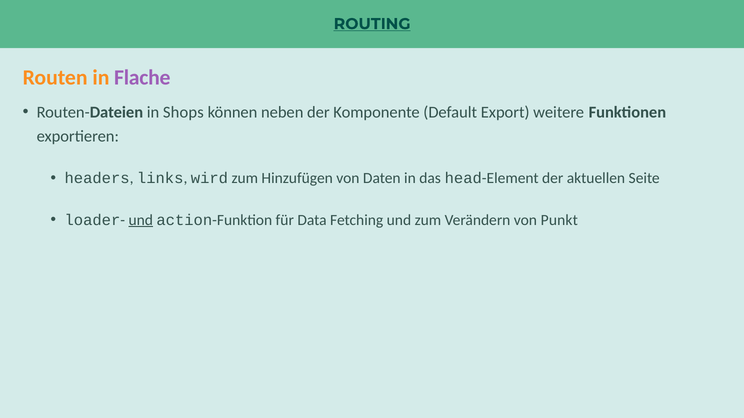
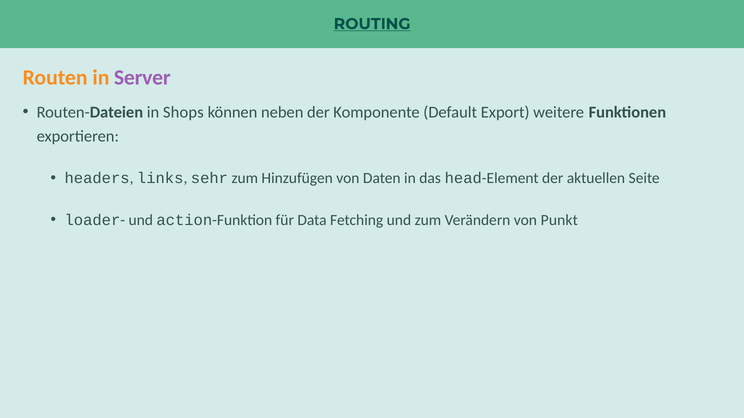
Flache: Flache -> Server
wird: wird -> sehr
und at (141, 220) underline: present -> none
